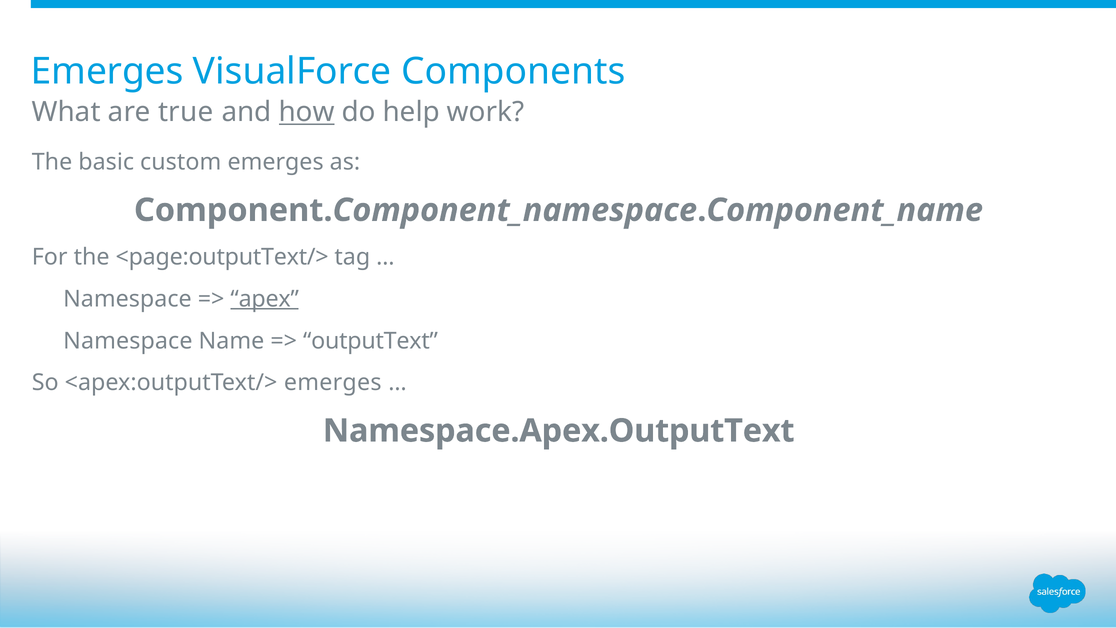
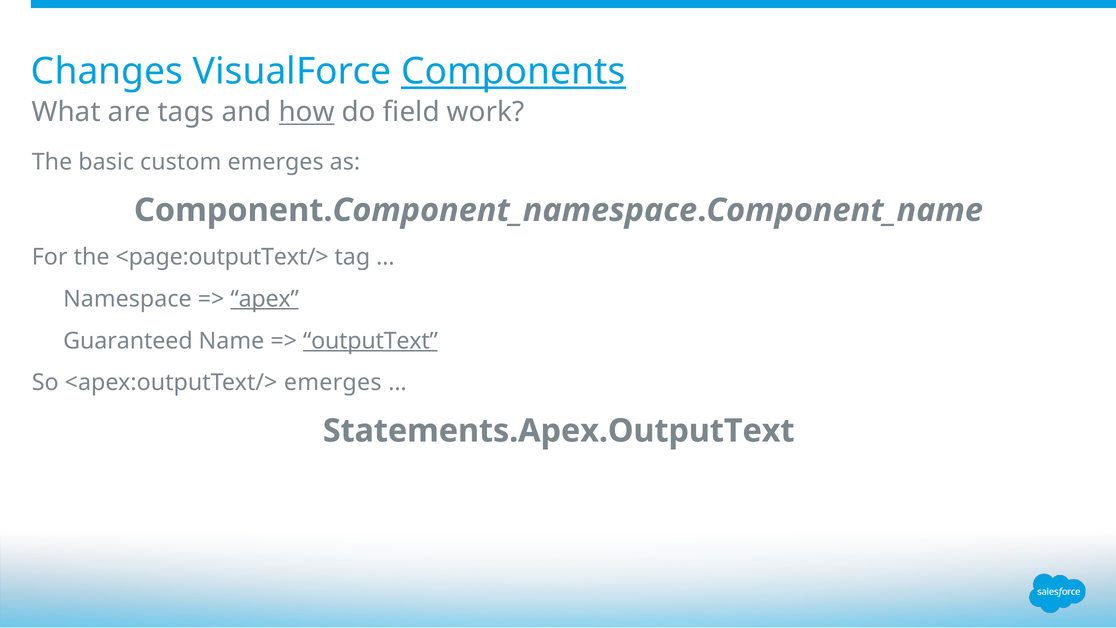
Emerges at (107, 72): Emerges -> Changes
Components underline: none -> present
true: true -> tags
help: help -> field
Namespace at (128, 341): Namespace -> Guaranteed
outputText underline: none -> present
Namespace.Apex.OutputText: Namespace.Apex.OutputText -> Statements.Apex.OutputText
